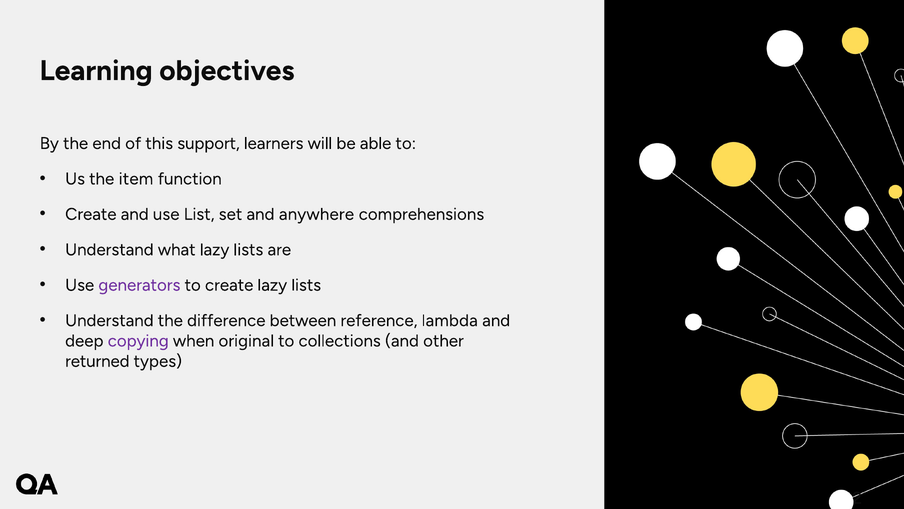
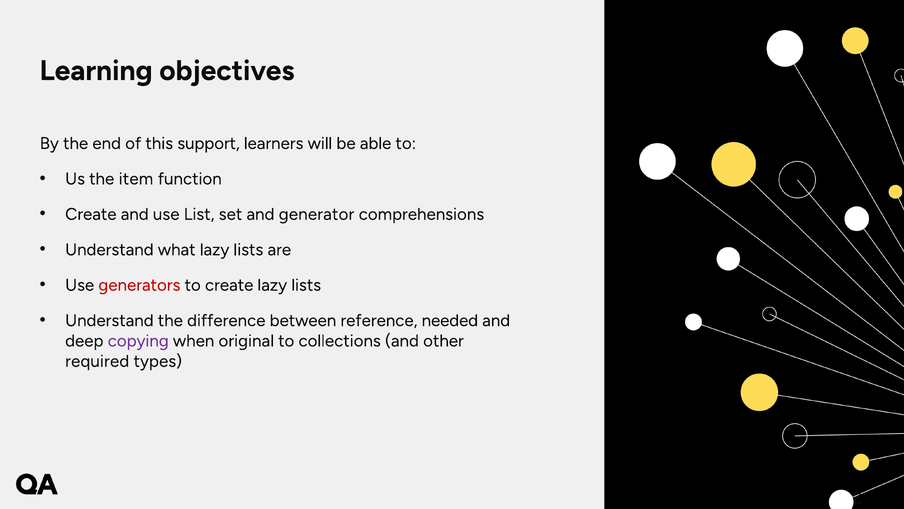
anywhere: anywhere -> generator
generators colour: purple -> red
lambda: lambda -> needed
returned: returned -> required
